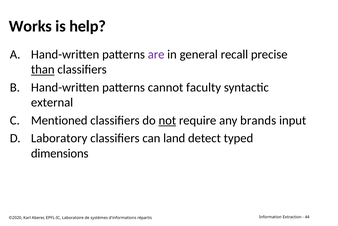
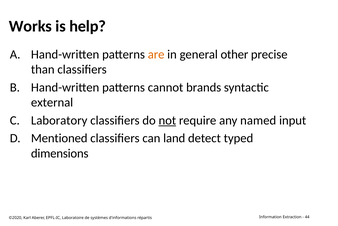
are colour: purple -> orange
recall: recall -> other
than underline: present -> none
faculty: faculty -> brands
Mentioned: Mentioned -> Laboratory
brands: brands -> named
Laboratory: Laboratory -> Mentioned
